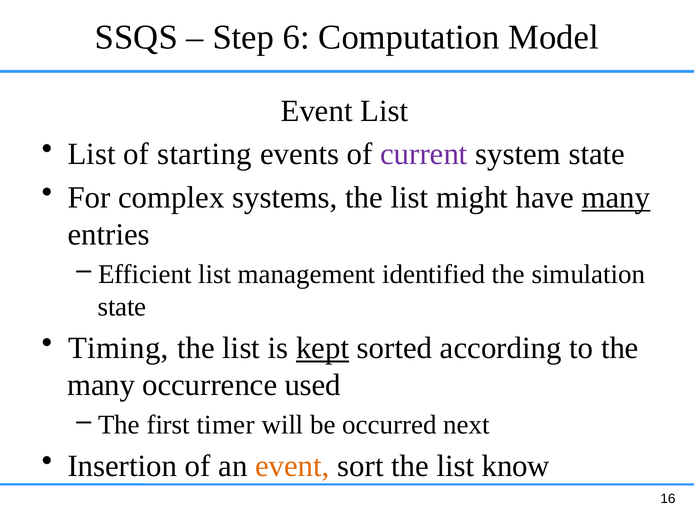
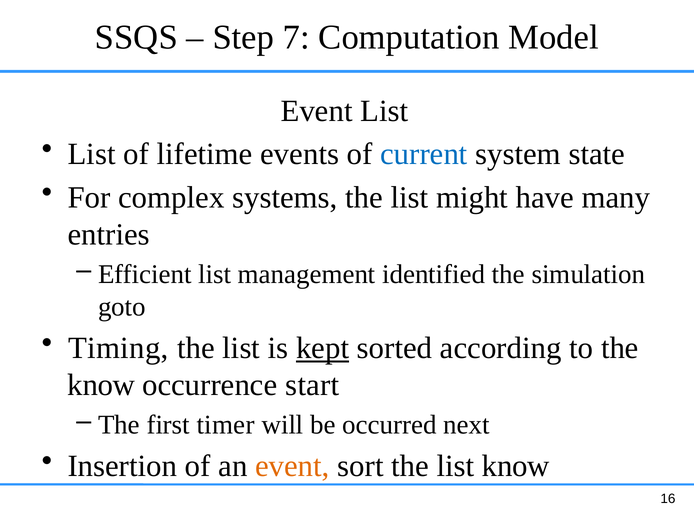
6: 6 -> 7
starting: starting -> lifetime
current colour: purple -> blue
many at (616, 197) underline: present -> none
state at (122, 307): state -> goto
many at (101, 385): many -> know
used: used -> start
